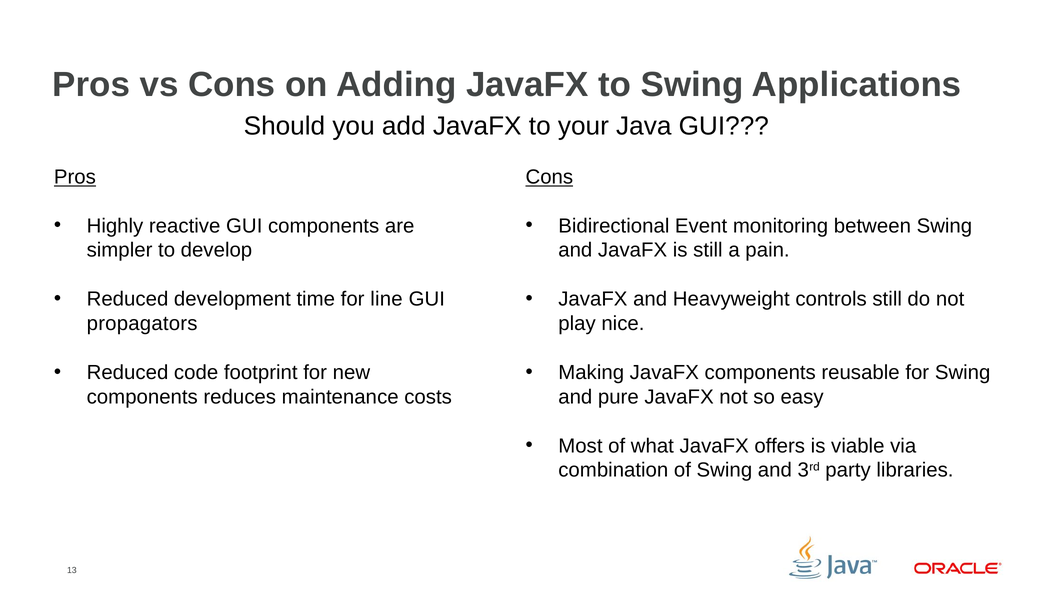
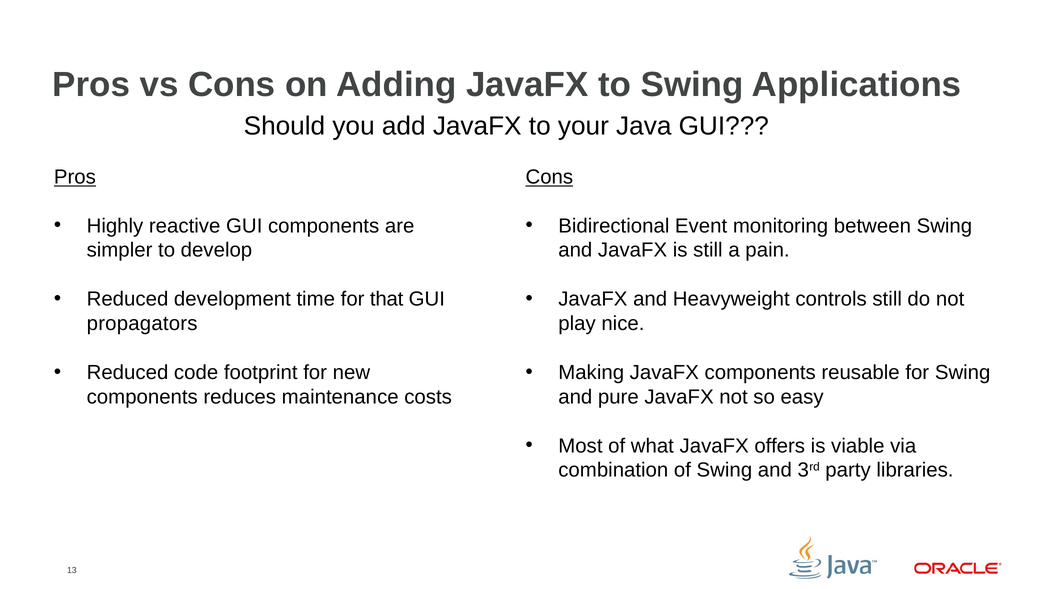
line: line -> that
